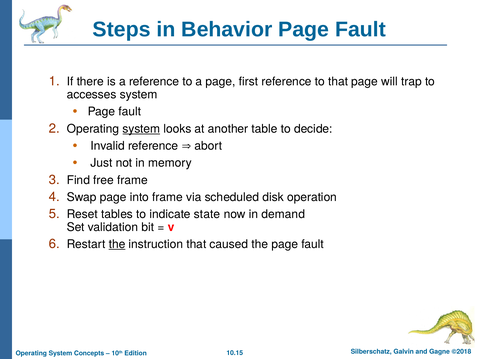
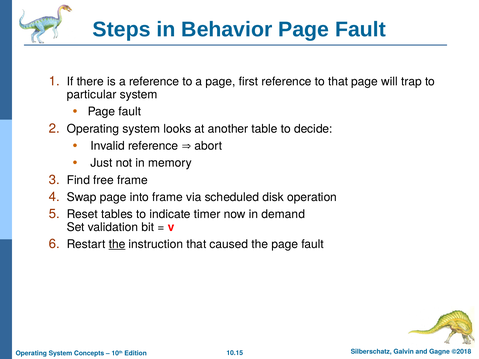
accesses: accesses -> particular
system at (141, 129) underline: present -> none
state: state -> timer
